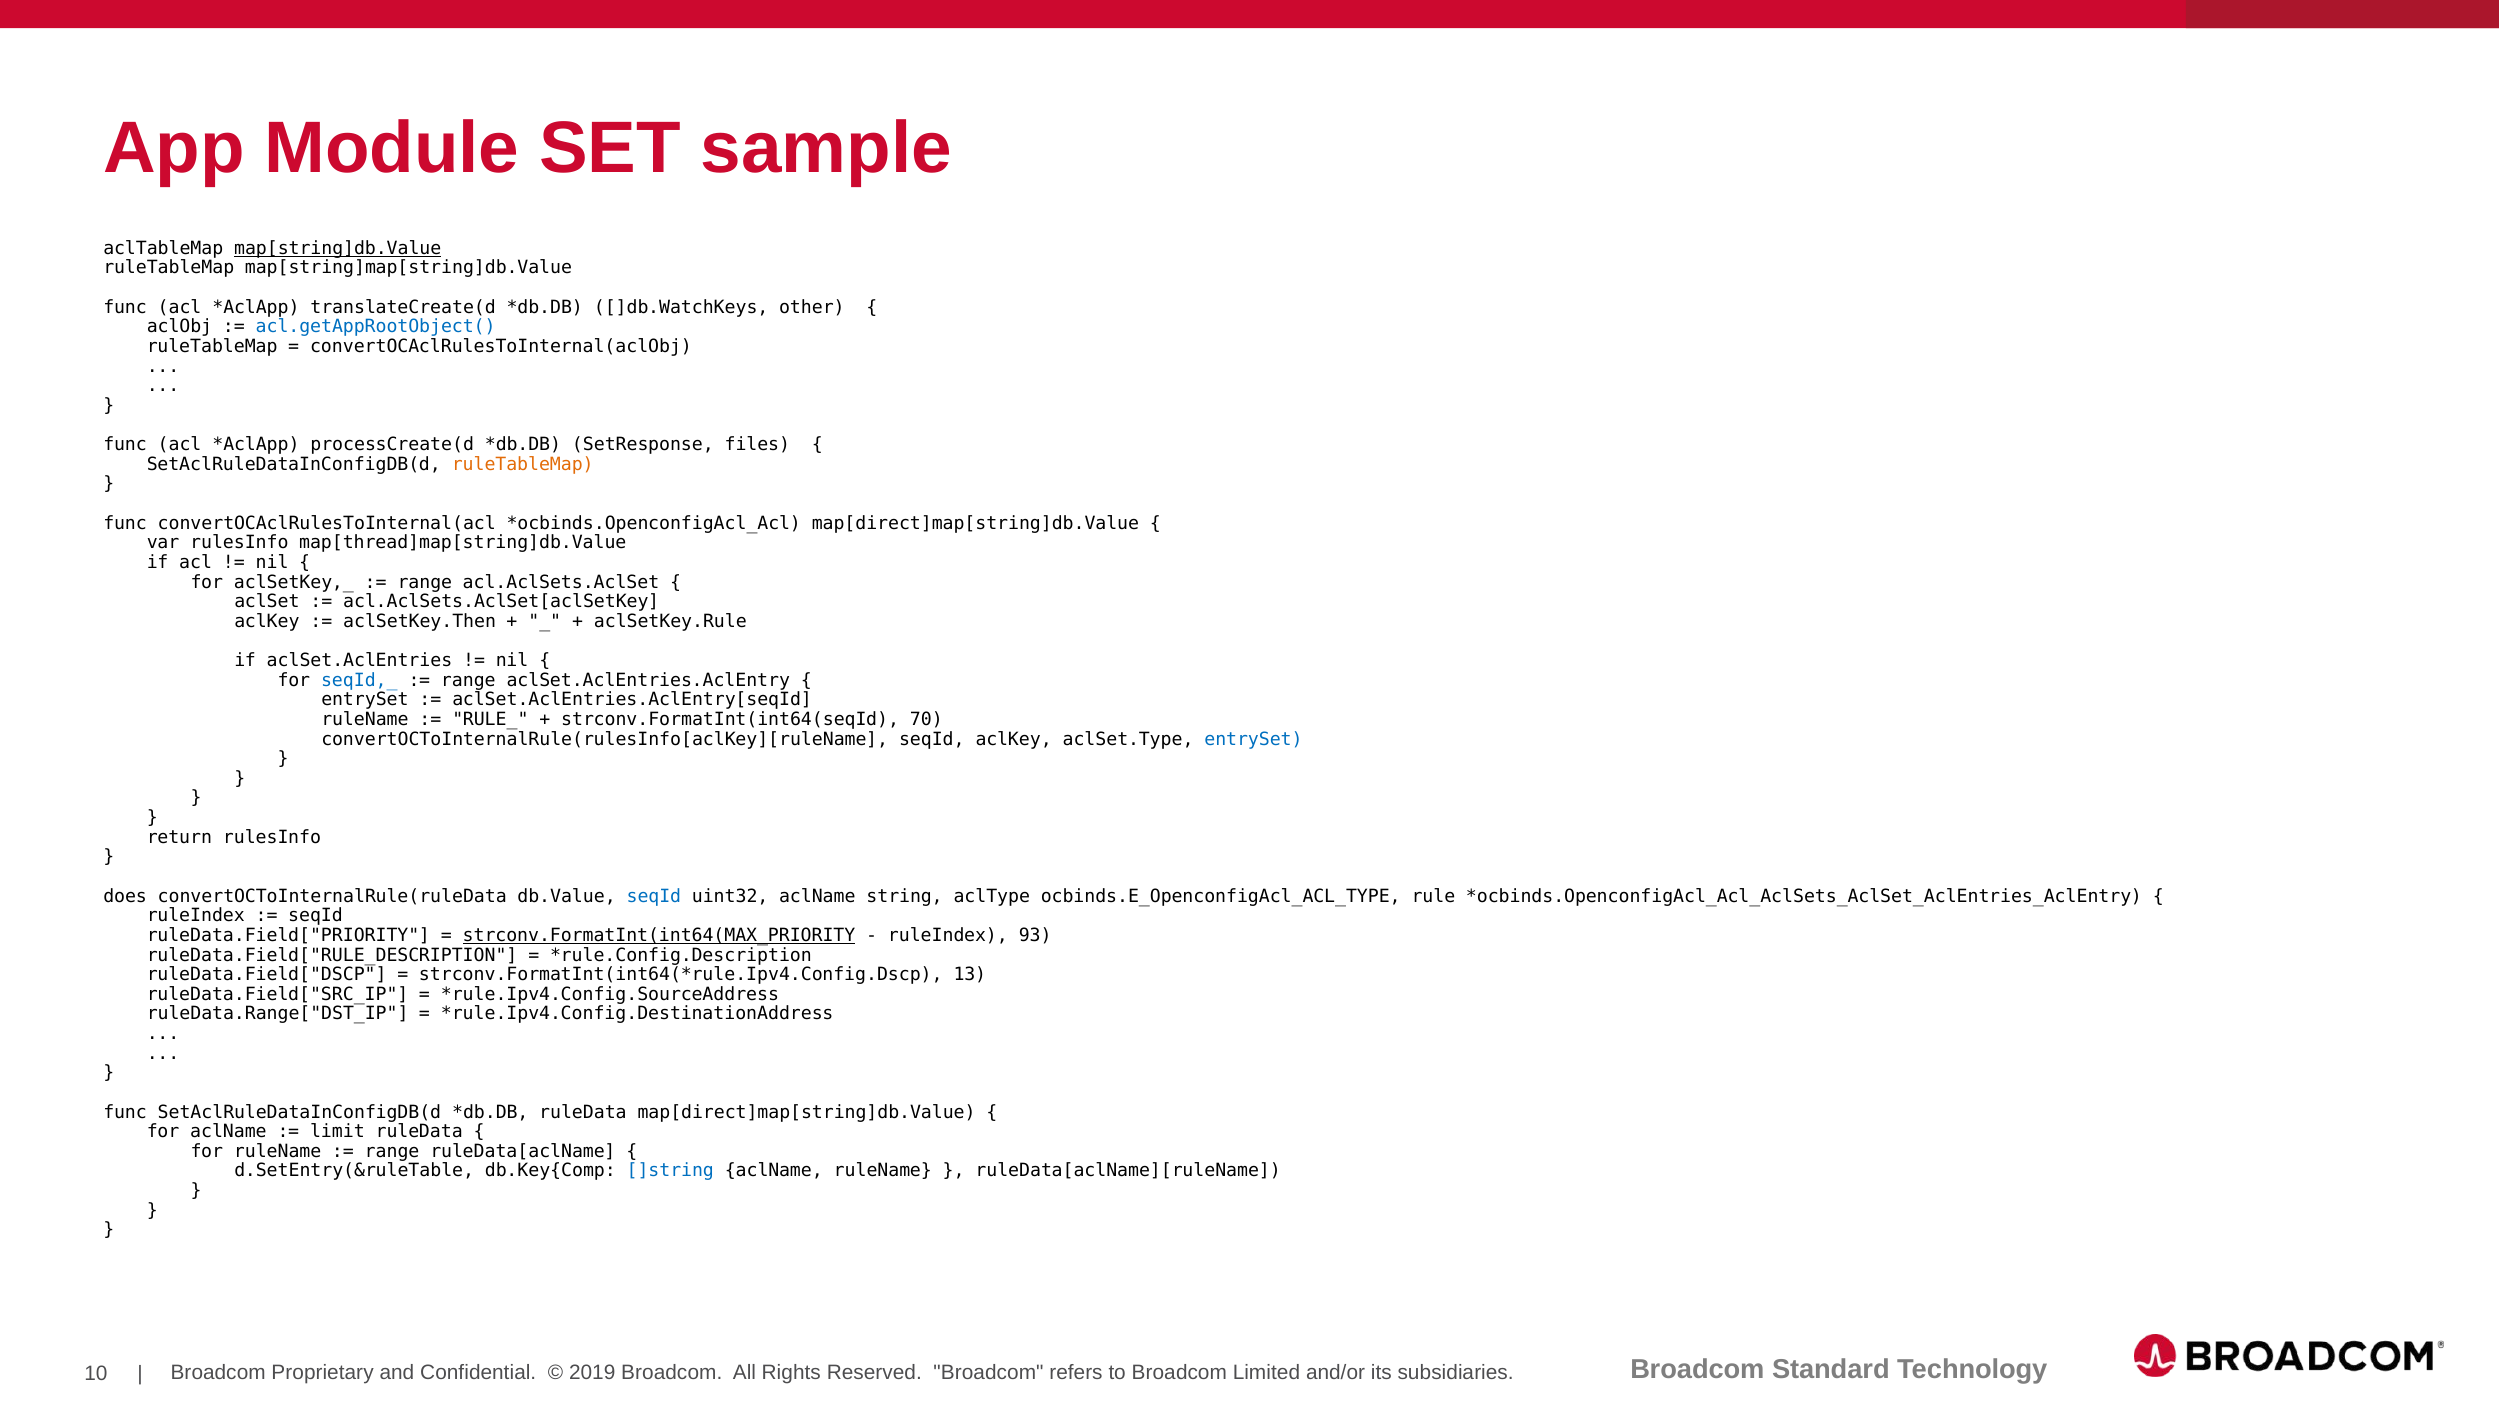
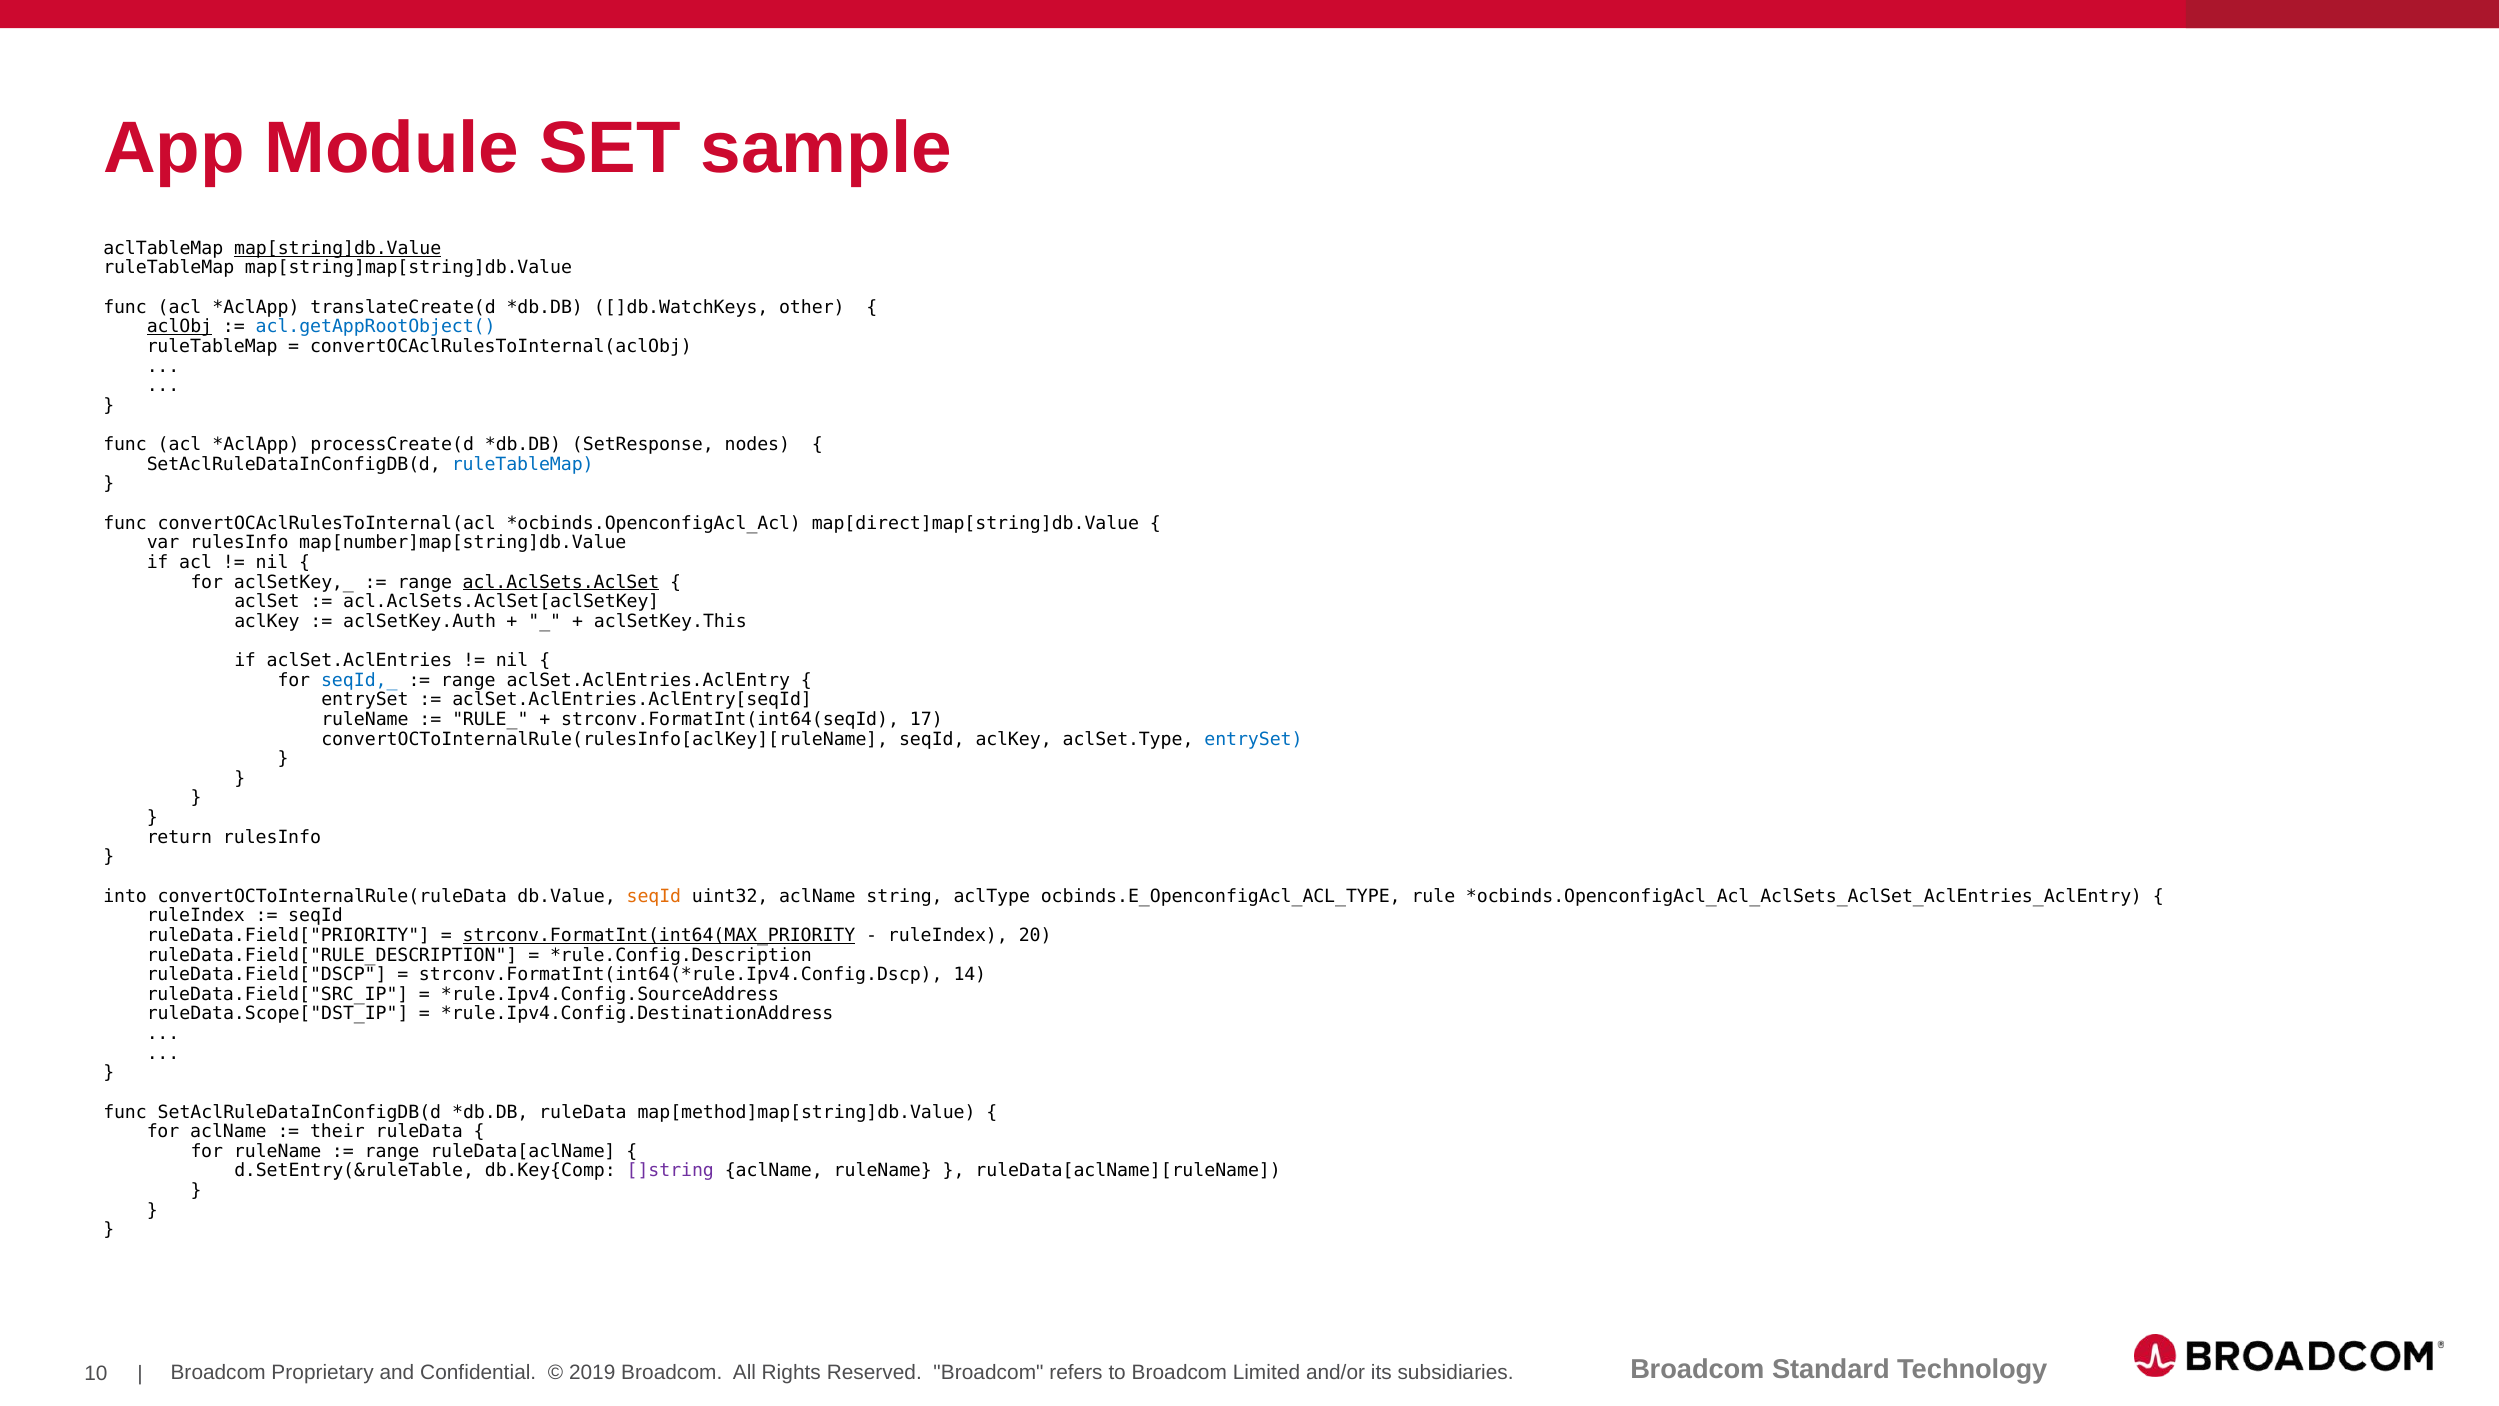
aclObj underline: none -> present
files: files -> nodes
ruleTableMap at (523, 464) colour: orange -> blue
map[thread]map[string]db.Value: map[thread]map[string]db.Value -> map[number]map[string]db.Value
acl.AclSets.AclSet underline: none -> present
aclSetKey.Then: aclSetKey.Then -> aclSetKey.Auth
aclSetKey.Rule: aclSetKey.Rule -> aclSetKey.This
70: 70 -> 17
does: does -> into
seqId at (654, 896) colour: blue -> orange
93: 93 -> 20
13: 13 -> 14
ruleData.Range["DST_IP: ruleData.Range["DST_IP -> ruleData.Scope["DST_IP
ruleData map[direct]map[string]db.Value: map[direct]map[string]db.Value -> map[method]map[string]db.Value
limit: limit -> their
]string colour: blue -> purple
